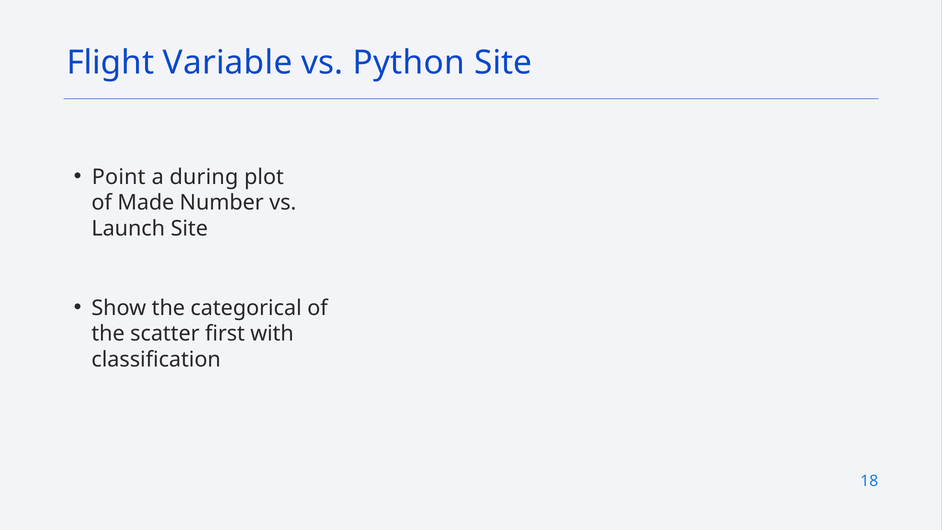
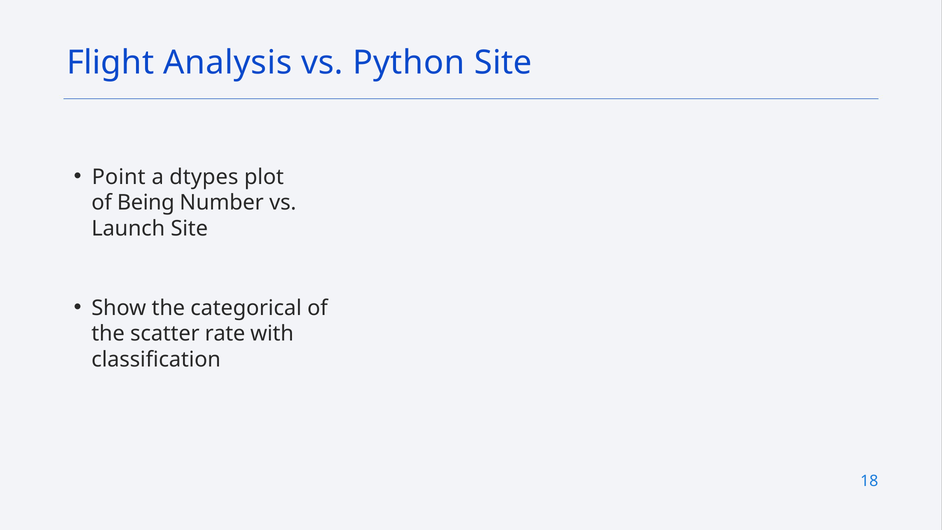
Variable: Variable -> Analysis
during: during -> dtypes
Made: Made -> Being
first: first -> rate
